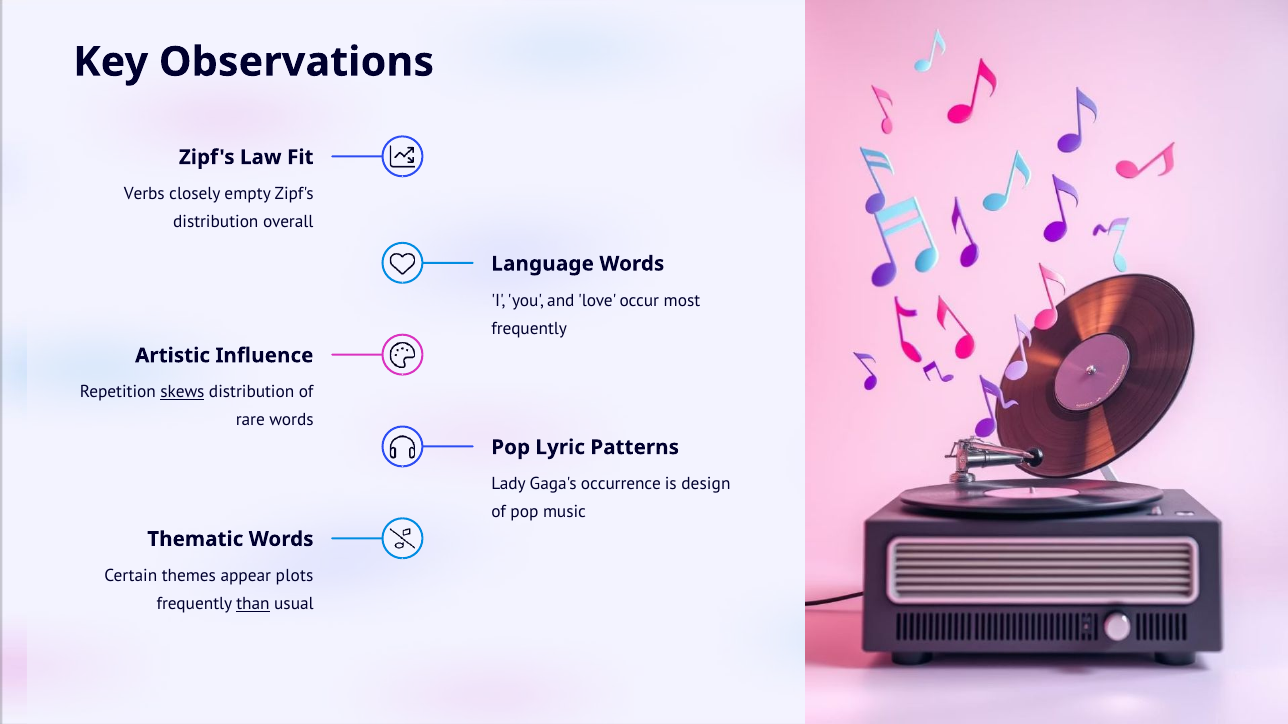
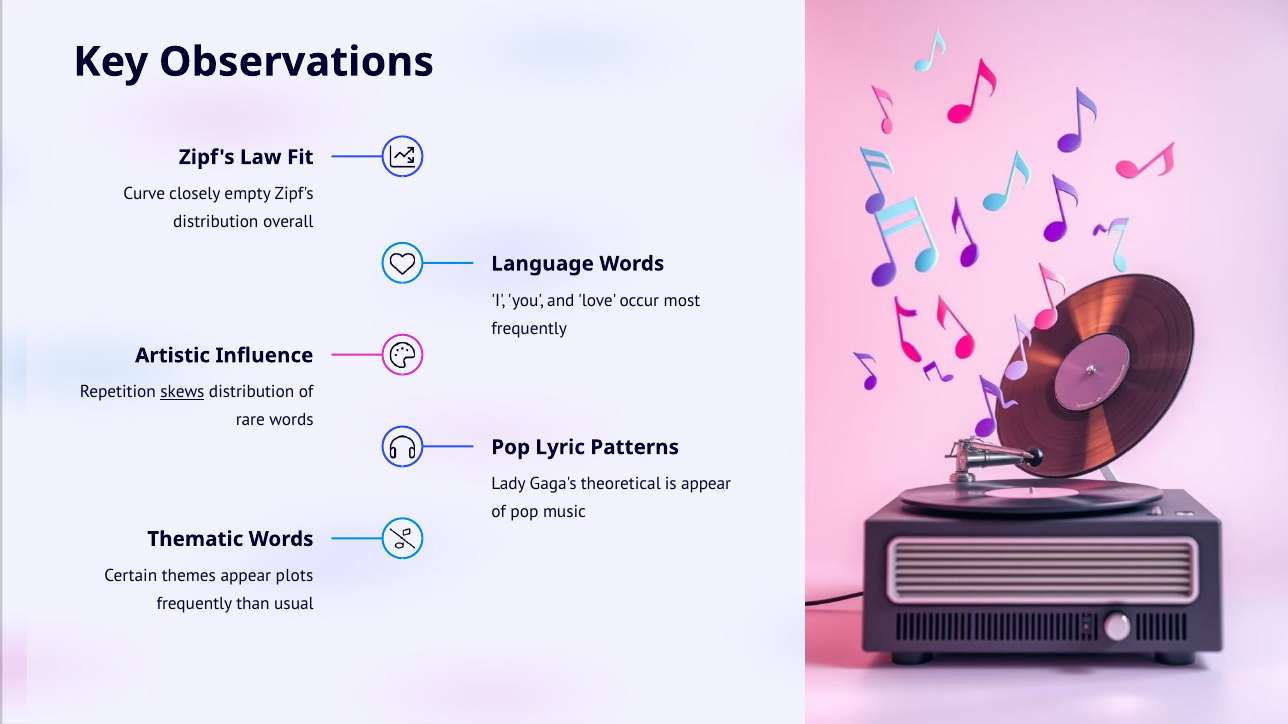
Verbs: Verbs -> Curve
occurrence: occurrence -> theoretical
is design: design -> appear
than underline: present -> none
